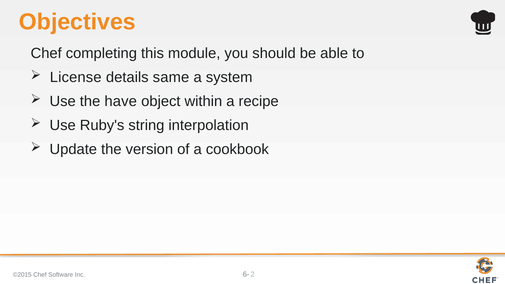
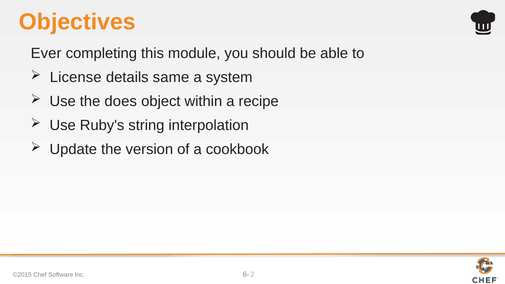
Chef at (46, 53): Chef -> Ever
have: have -> does
